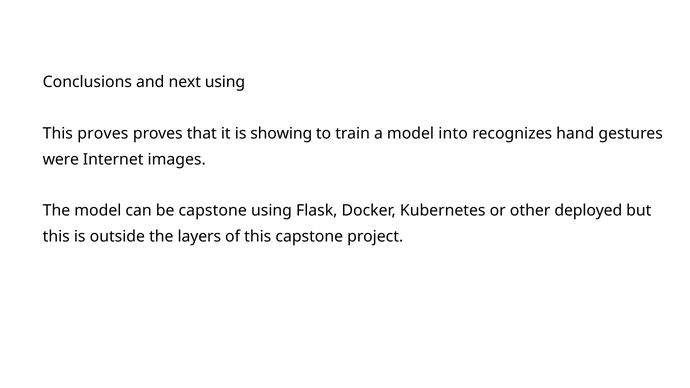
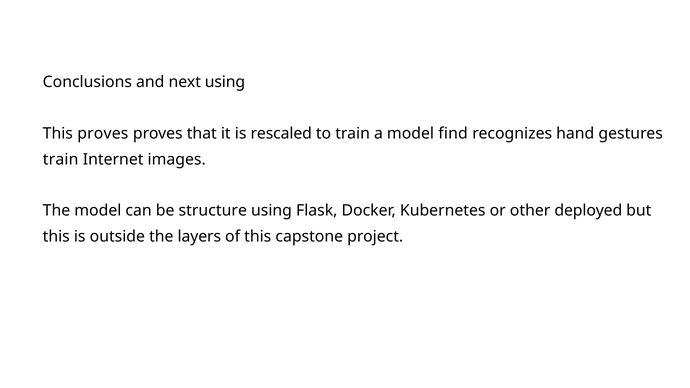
showing: showing -> rescaled
into: into -> find
were at (61, 159): were -> train
be capstone: capstone -> structure
